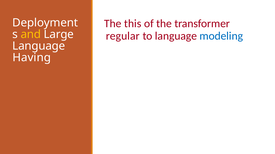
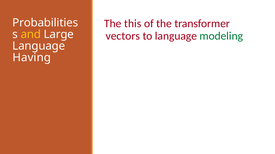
Deployment: Deployment -> Probabilities
regular: regular -> vectors
modeling colour: blue -> green
